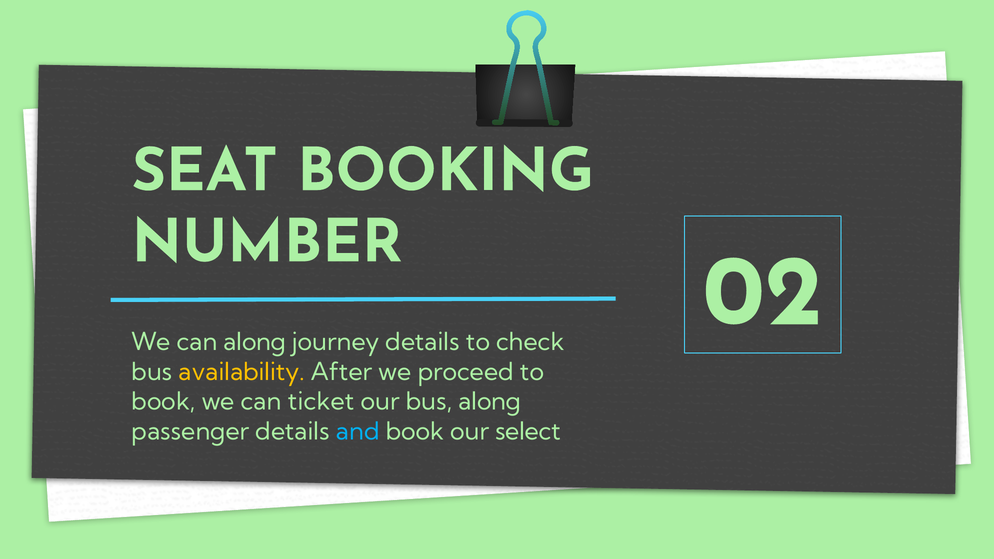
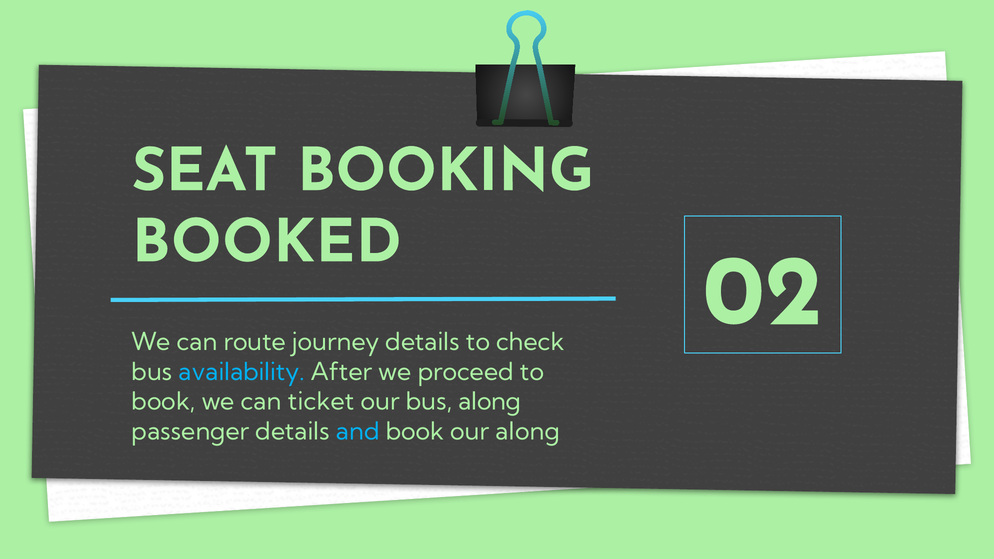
NUMBER: NUMBER -> BOOKED
can along: along -> route
availability colour: yellow -> light blue
our select: select -> along
